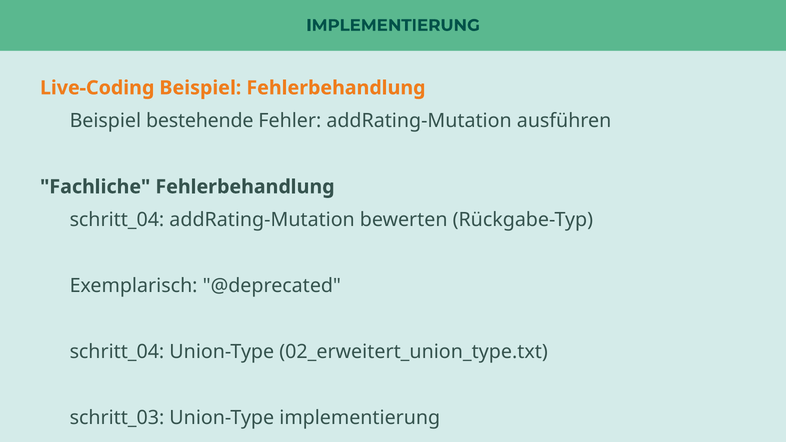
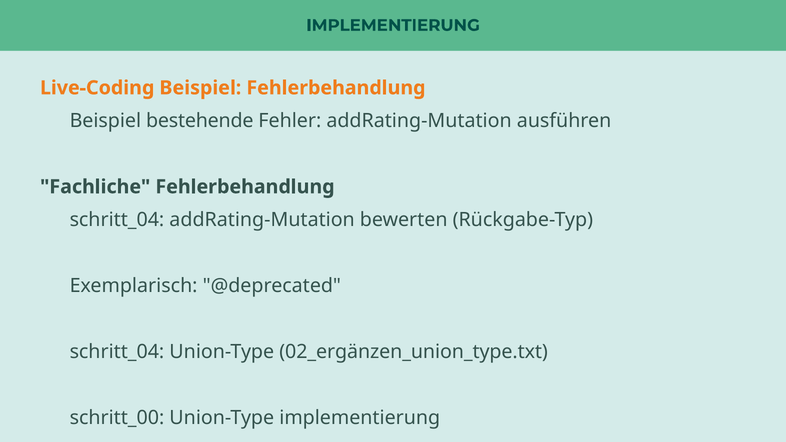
02_erweitert_union_type.txt: 02_erweitert_union_type.txt -> 02_ergänzen_union_type.txt
schritt_03: schritt_03 -> schritt_00
